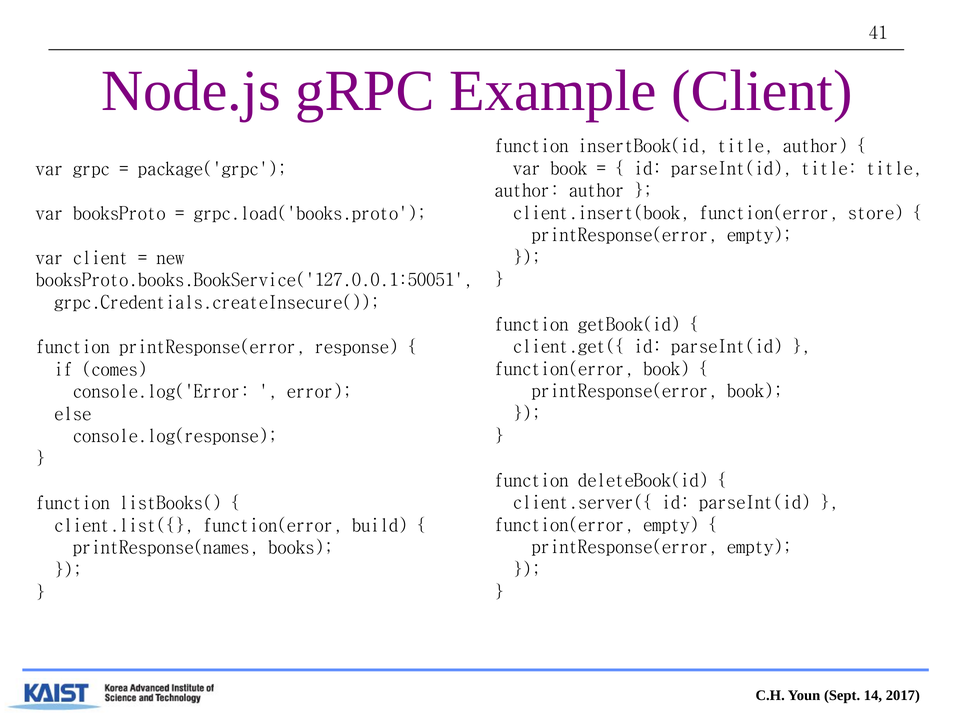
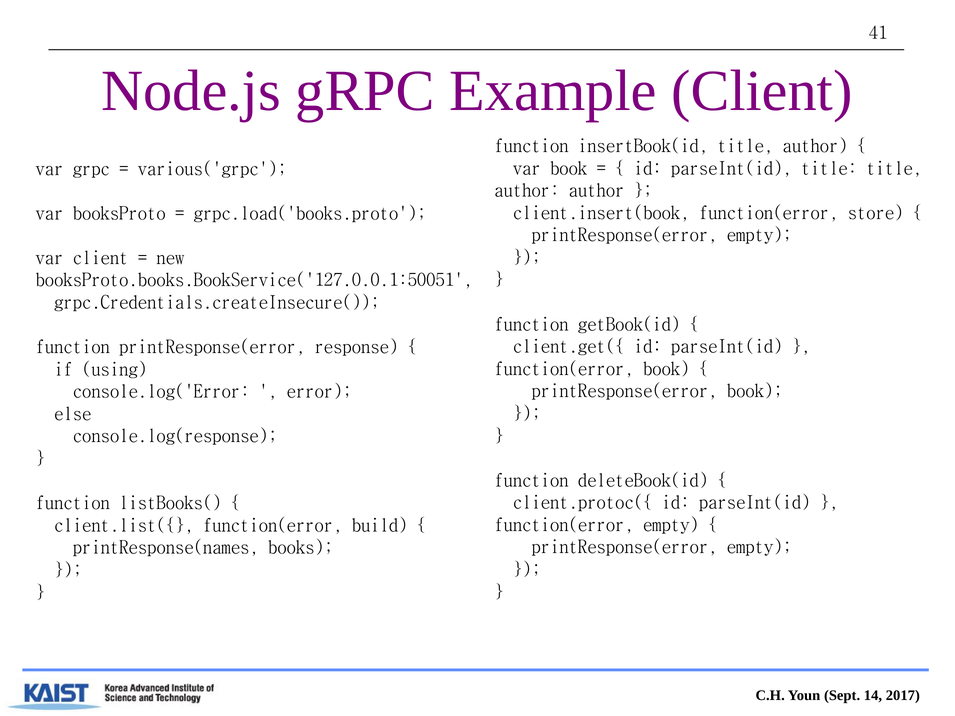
package('grpc: package('grpc -> various('grpc
comes: comes -> using
client.server({: client.server({ -> client.protoc({
